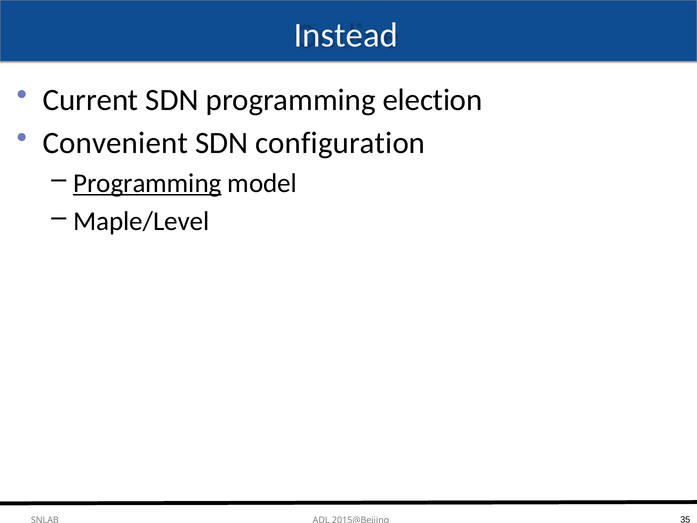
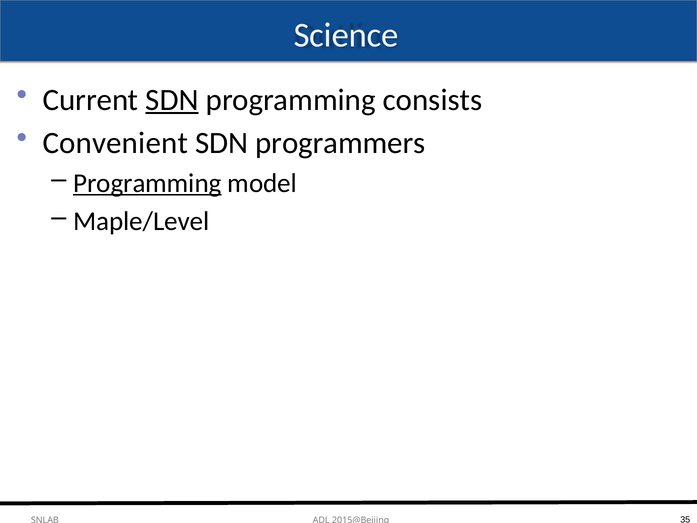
Instead: Instead -> Science
SDN at (172, 100) underline: none -> present
election: election -> consists
configuration: configuration -> programmers
